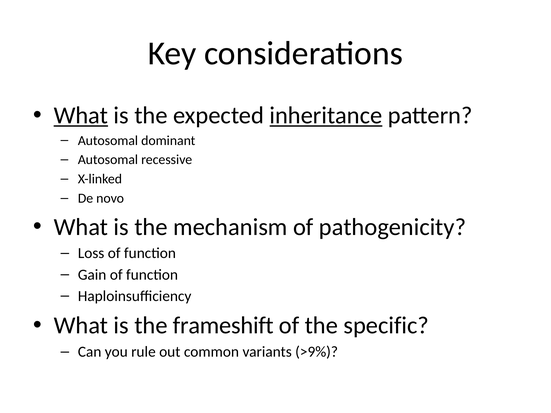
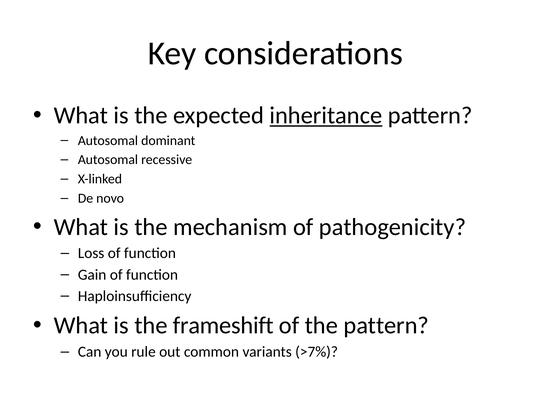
What at (81, 116) underline: present -> none
the specific: specific -> pattern
>9%: >9% -> >7%
